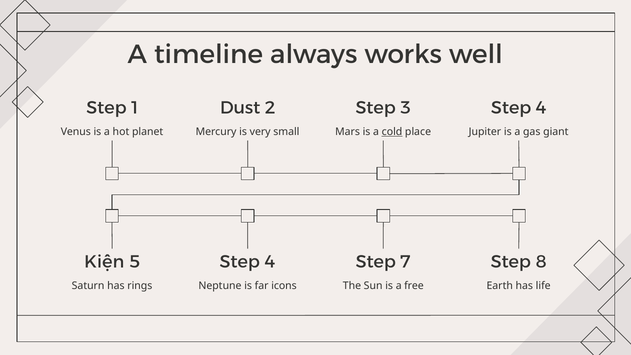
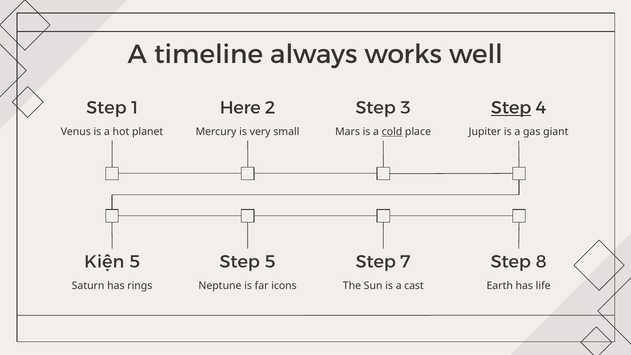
Dust: Dust -> Here
Step at (511, 108) underline: none -> present
4 at (270, 262): 4 -> 5
free: free -> cast
